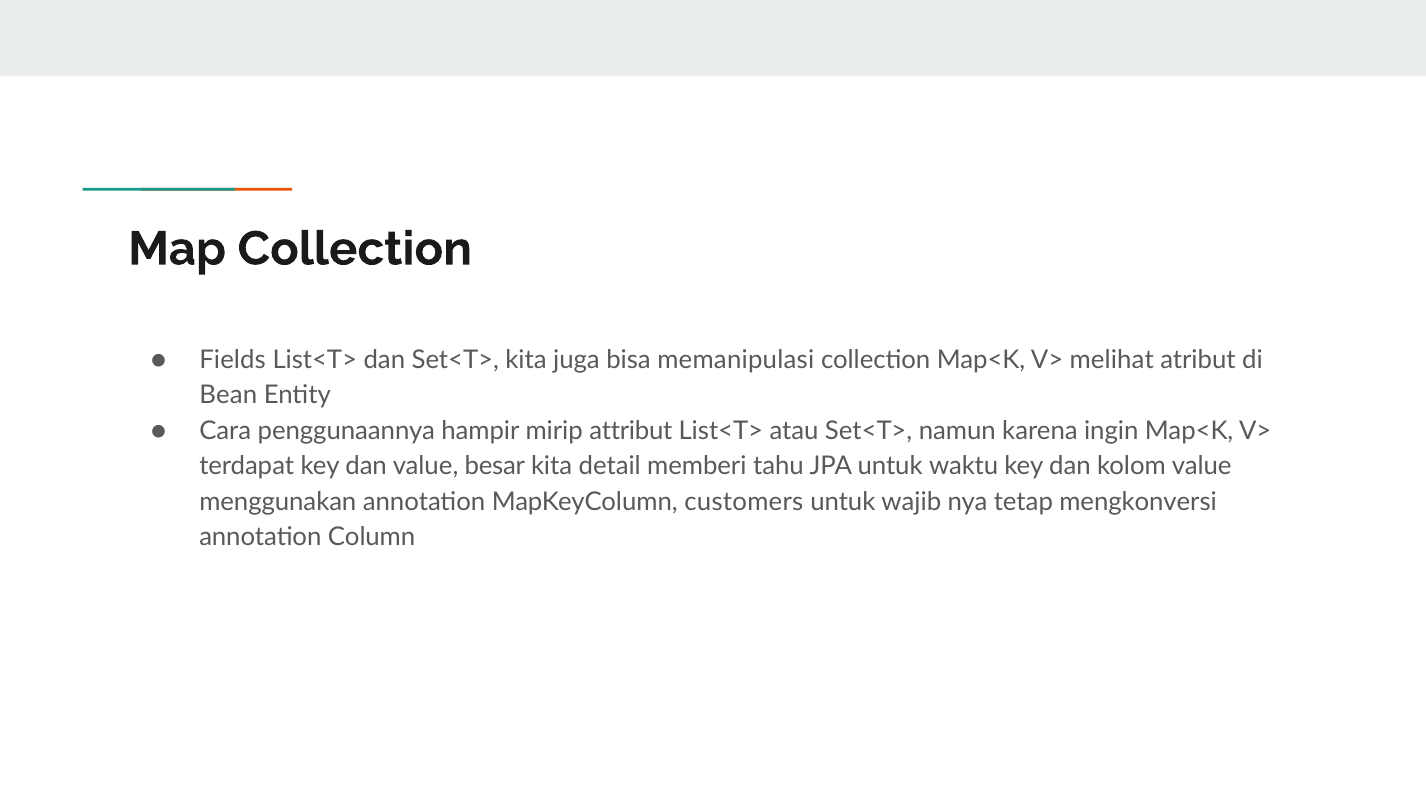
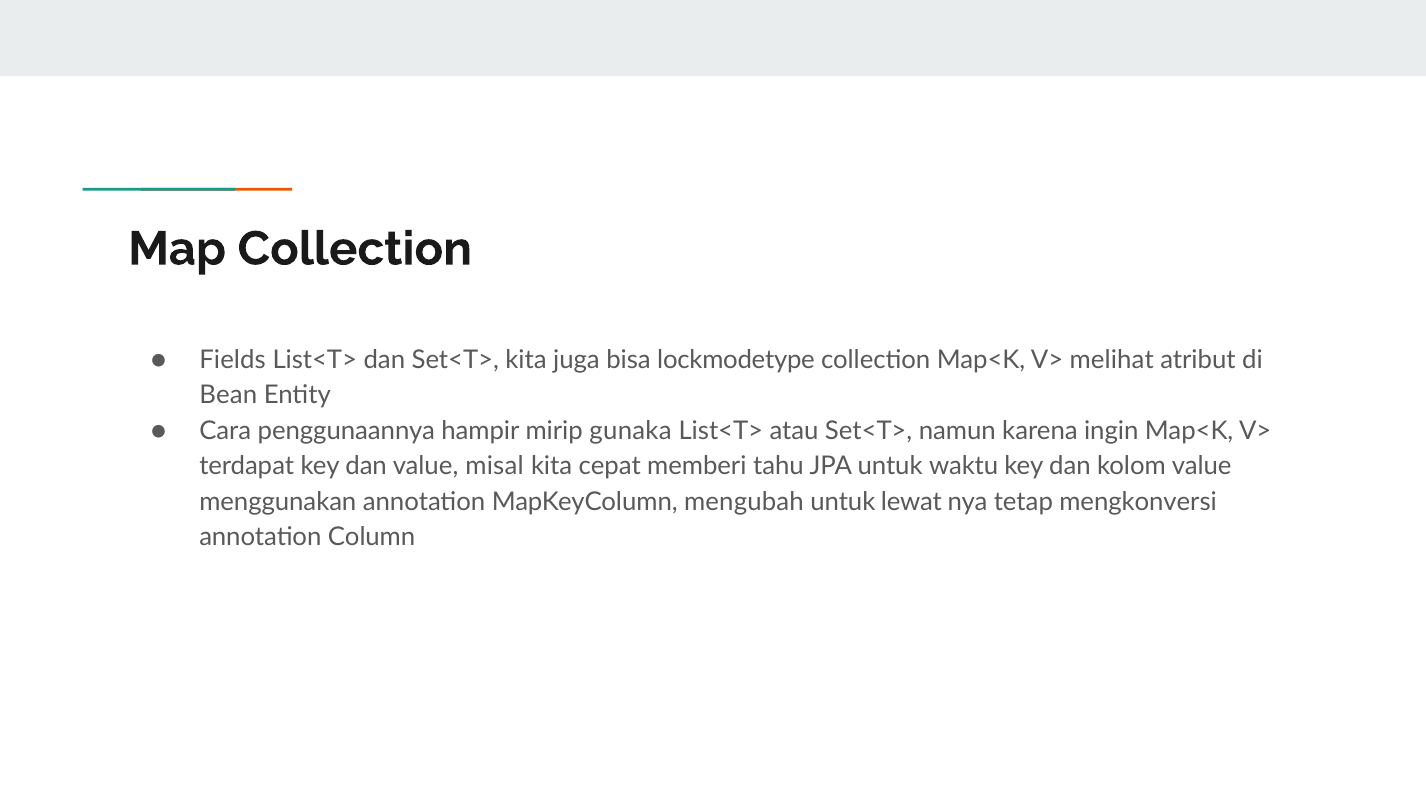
memanipulasi: memanipulasi -> lockmodetype
attribut: attribut -> gunaka
besar: besar -> misal
detail: detail -> cepat
customers: customers -> mengubah
wajib: wajib -> lewat
